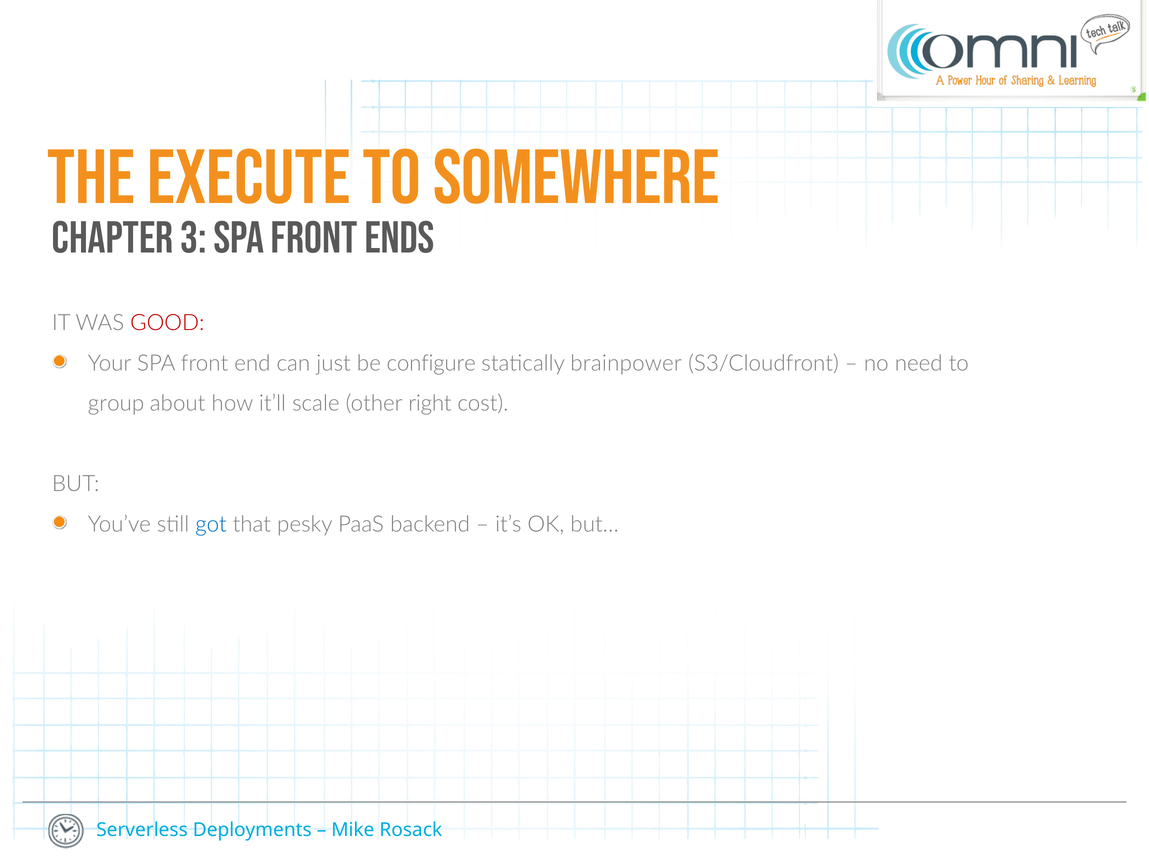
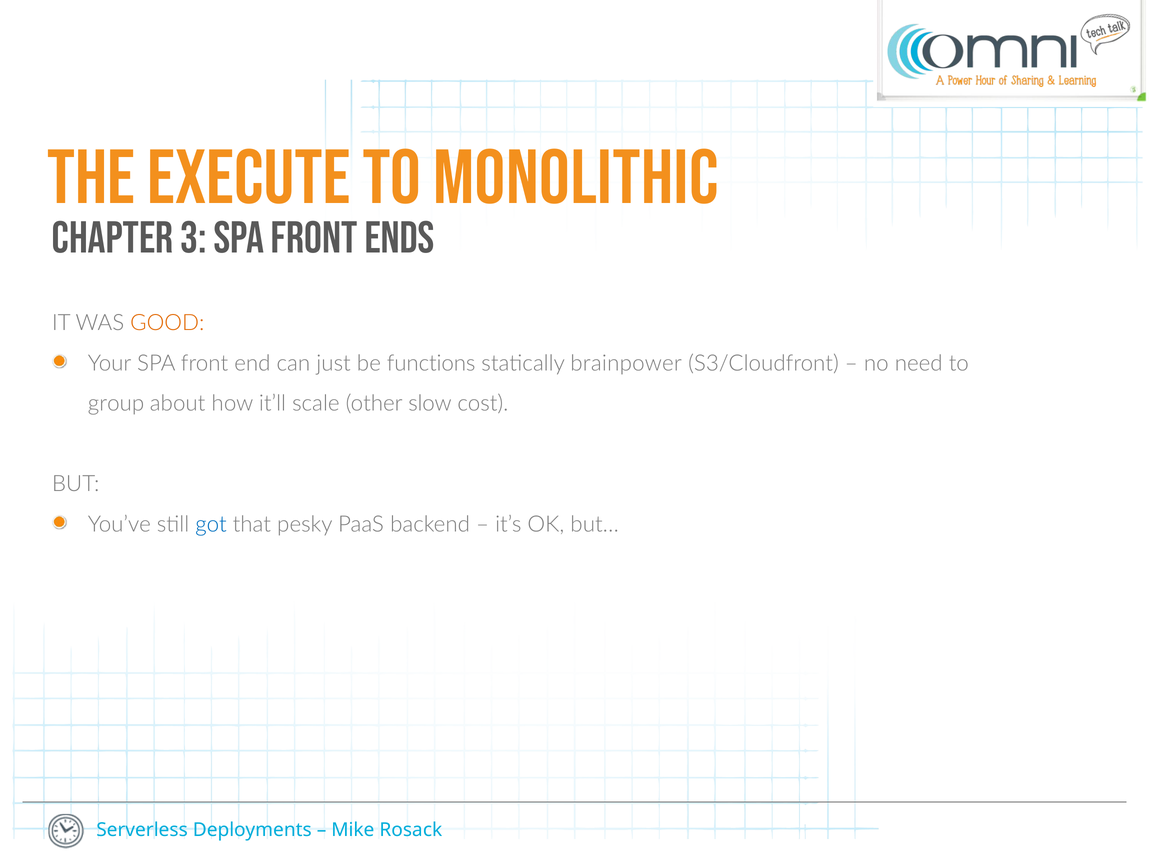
Somewhere: Somewhere -> Monolithic
GOOD colour: red -> orange
configure: configure -> functions
right: right -> slow
